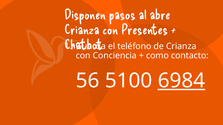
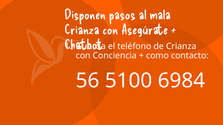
abre: abre -> mala
Presentes: Presentes -> Asegúrate
6984 underline: present -> none
